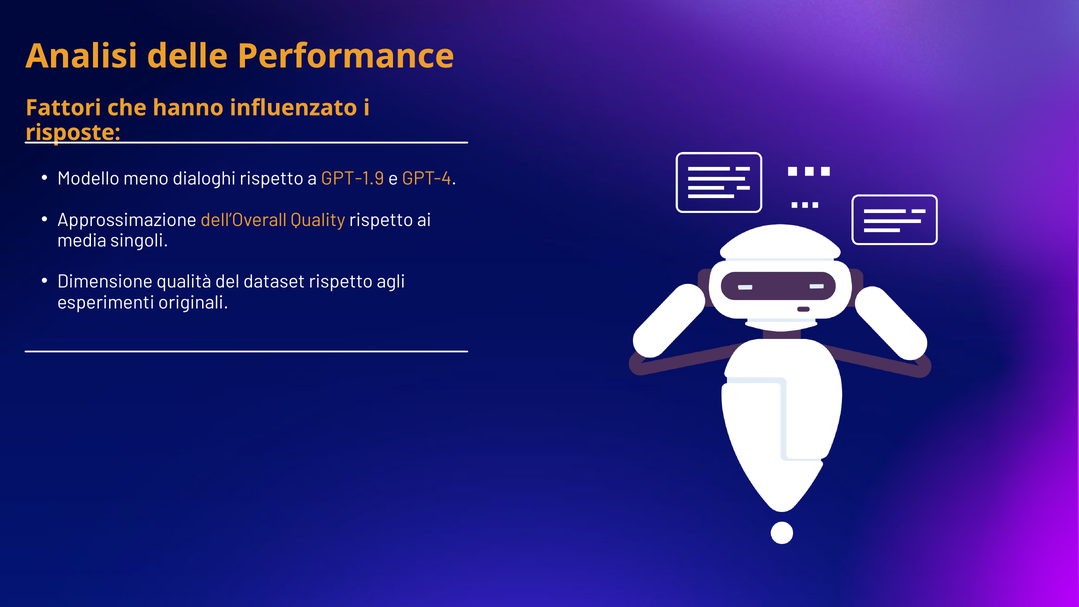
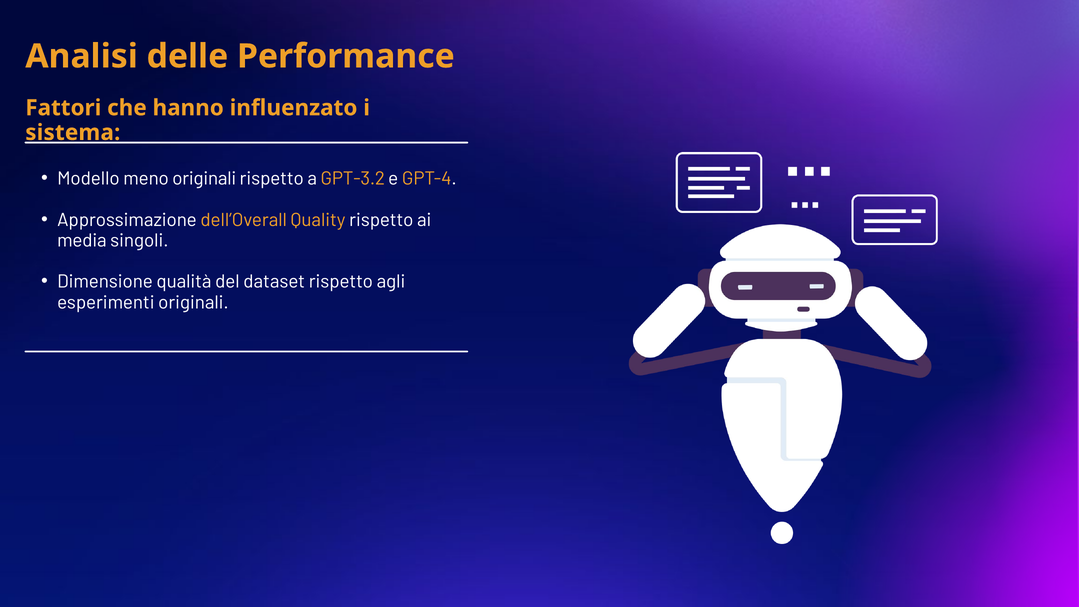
risposte: risposte -> sistema
meno dialoghi: dialoghi -> originali
GPT-1.9: GPT-1.9 -> GPT-3.2
